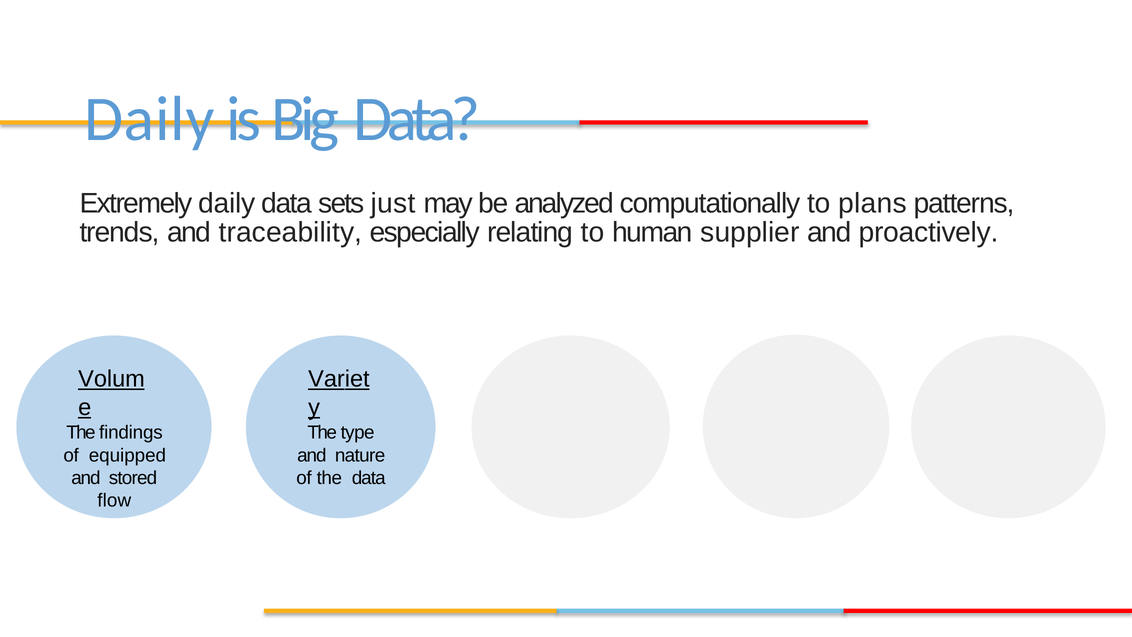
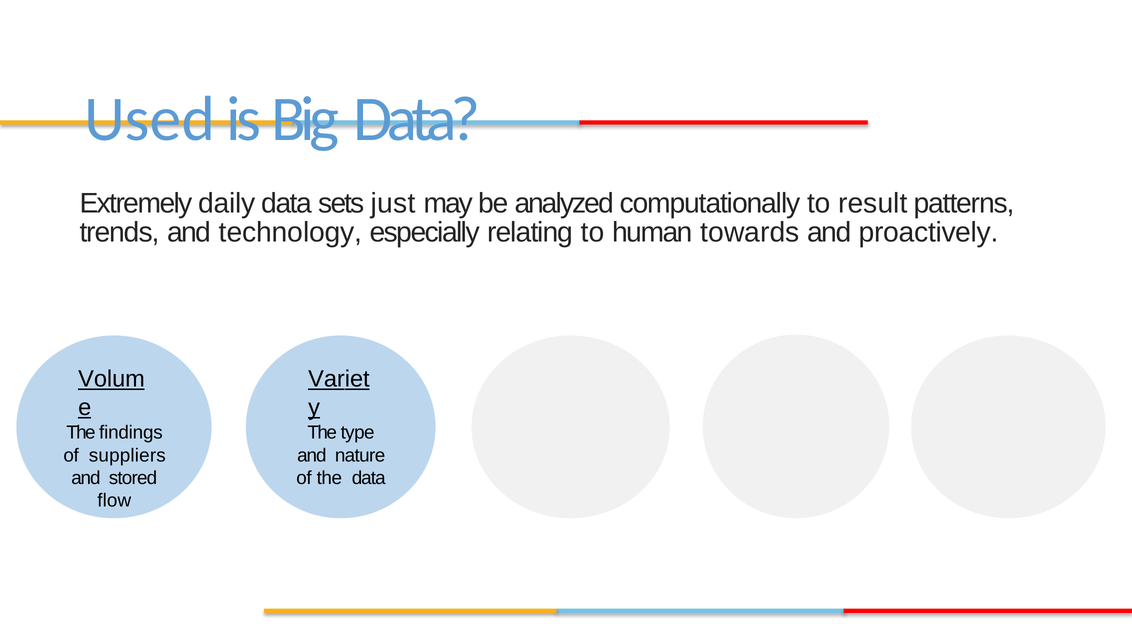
Daily at (149, 119): Daily -> Used
plans: plans -> result
traceability: traceability -> technology
supplier: supplier -> towards
equipped: equipped -> suppliers
